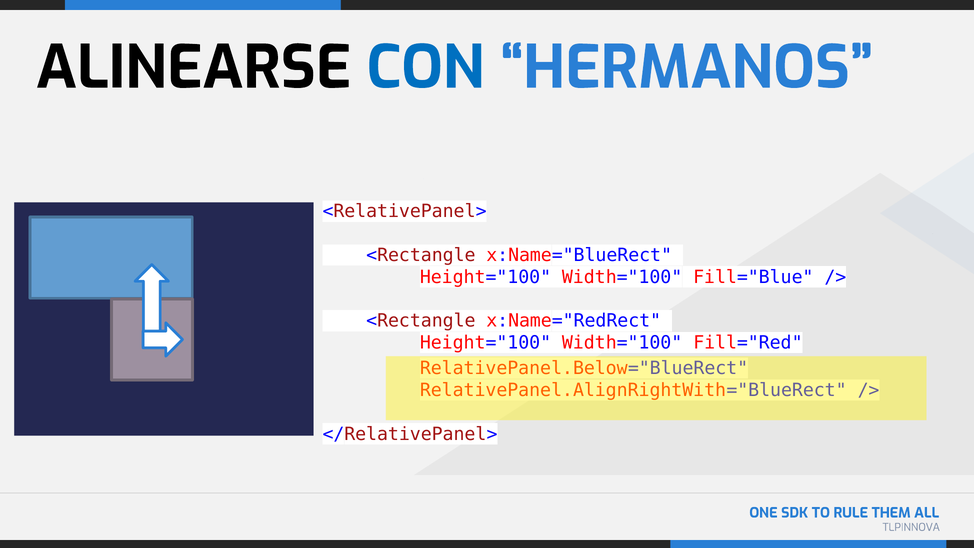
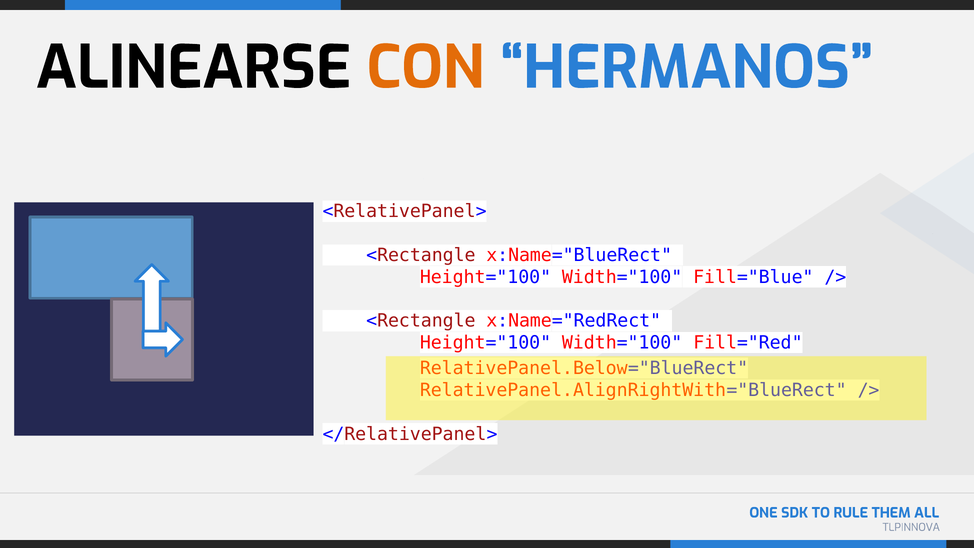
CON colour: blue -> orange
